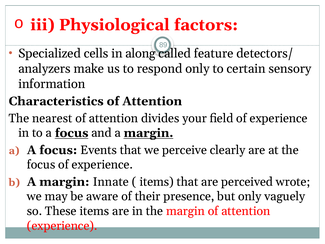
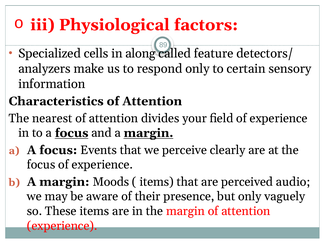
Innate: Innate -> Moods
wrote: wrote -> audio
